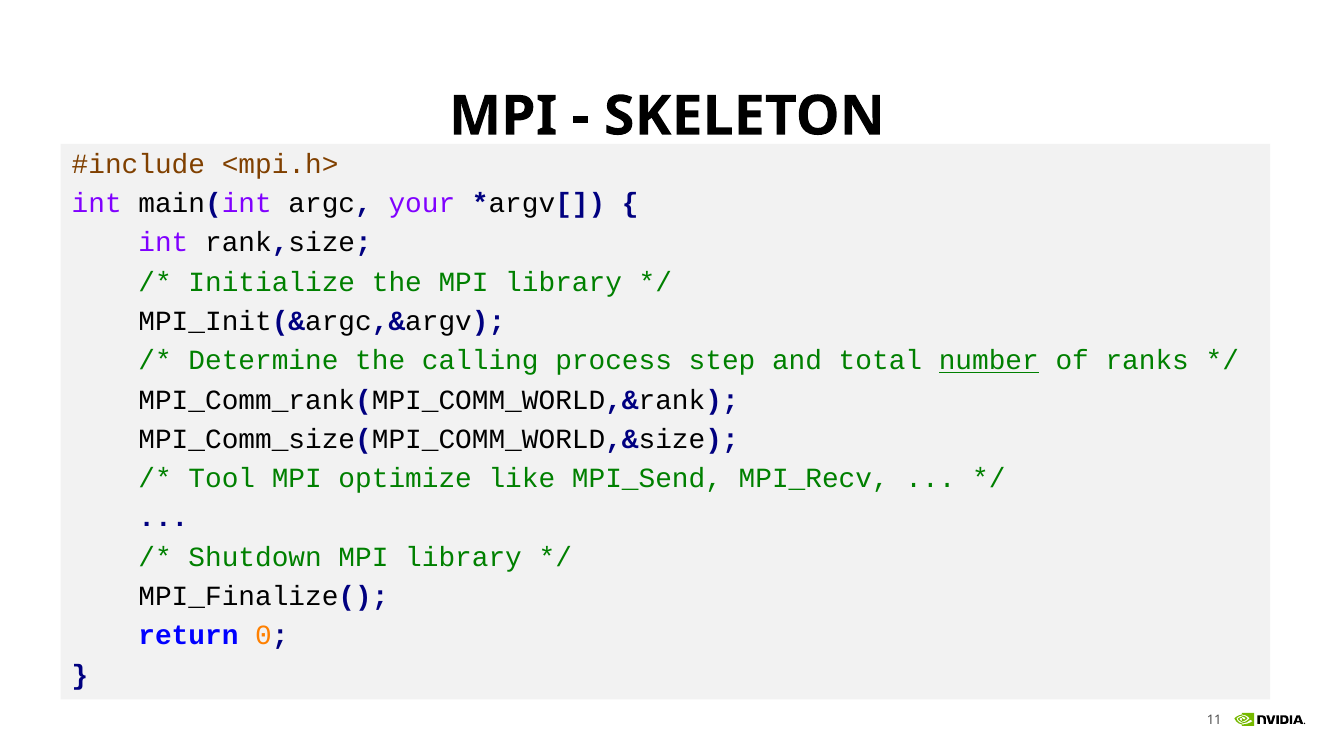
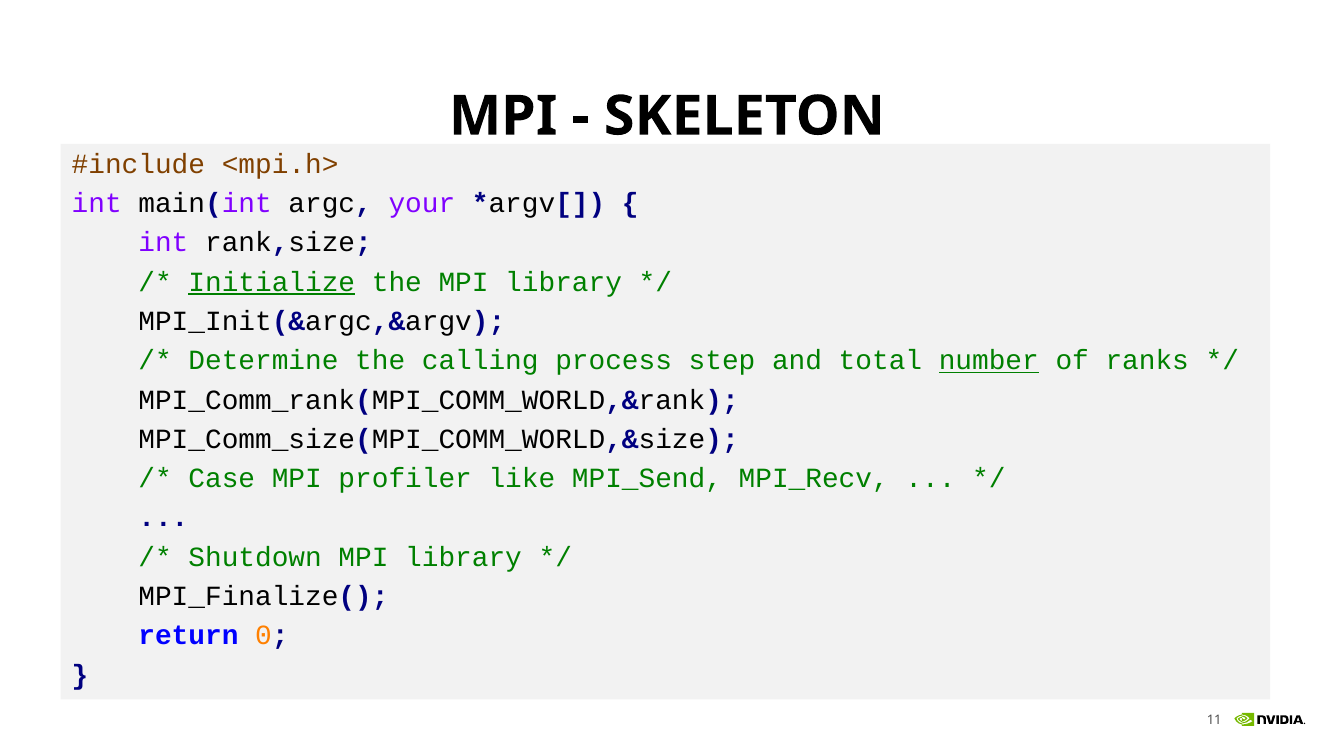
Initialize underline: none -> present
Tool: Tool -> Case
optimize: optimize -> profiler
